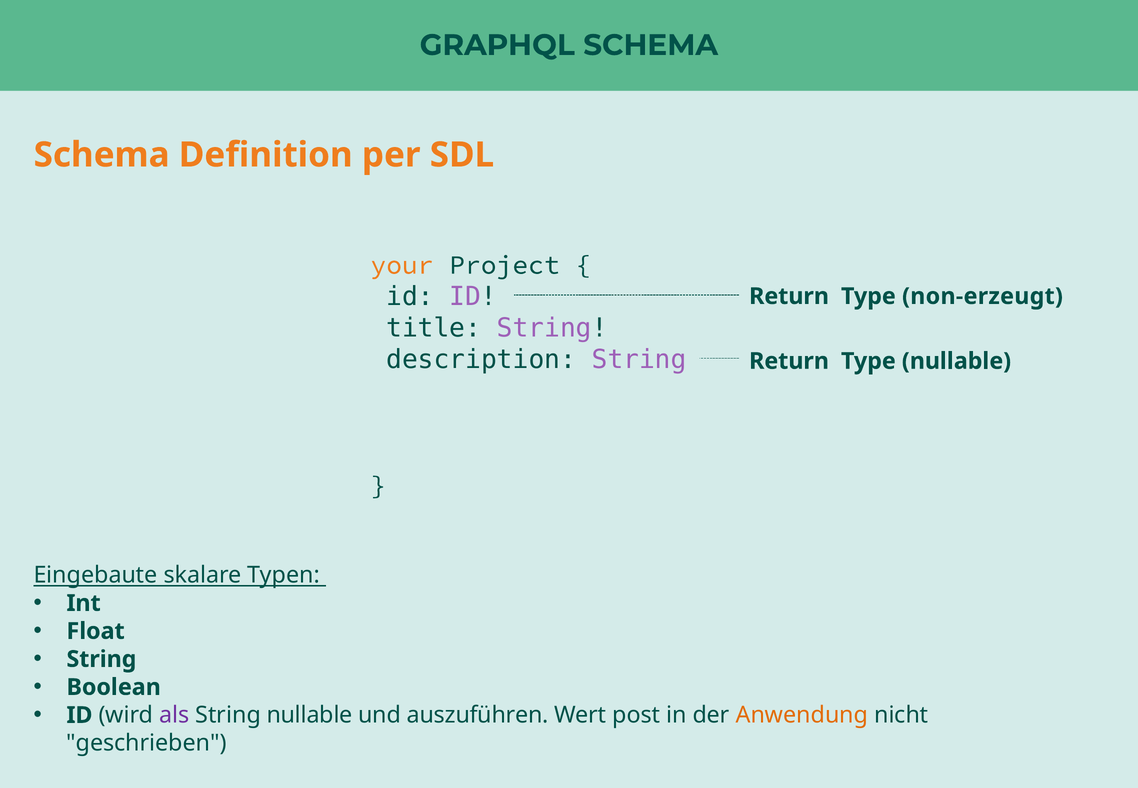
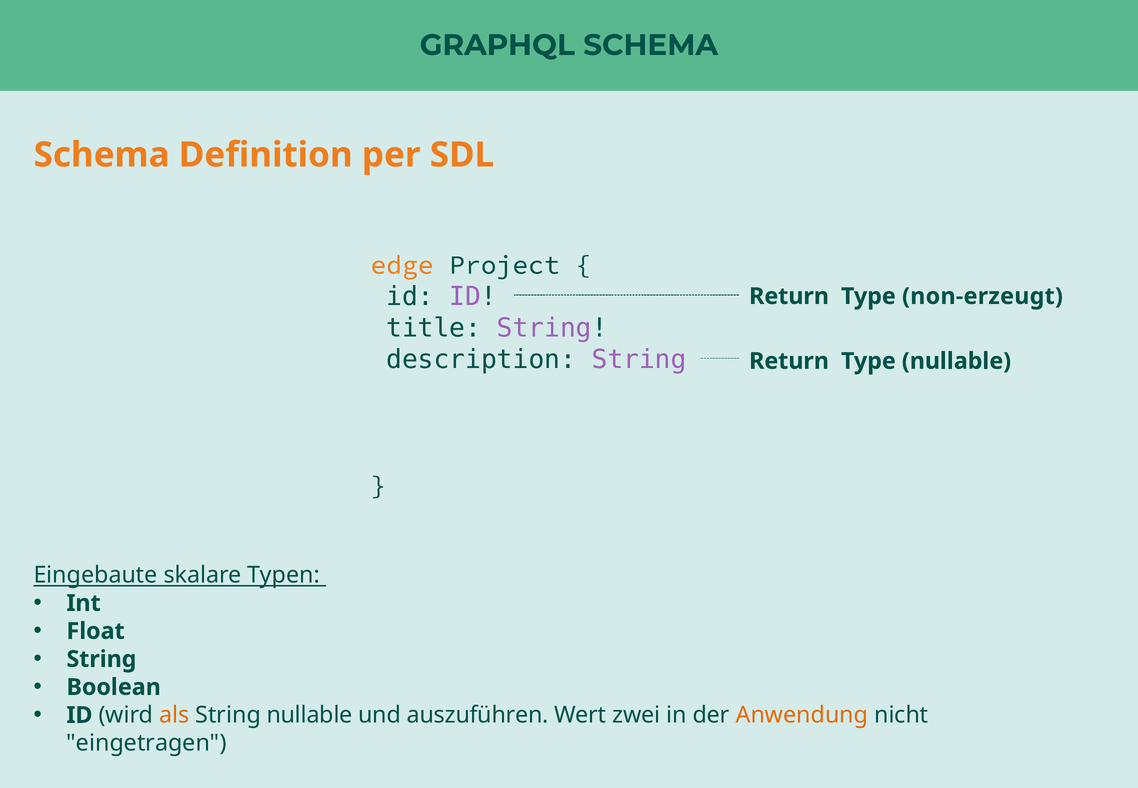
your: your -> edge
als colour: purple -> orange
post: post -> zwei
geschrieben: geschrieben -> eingetragen
